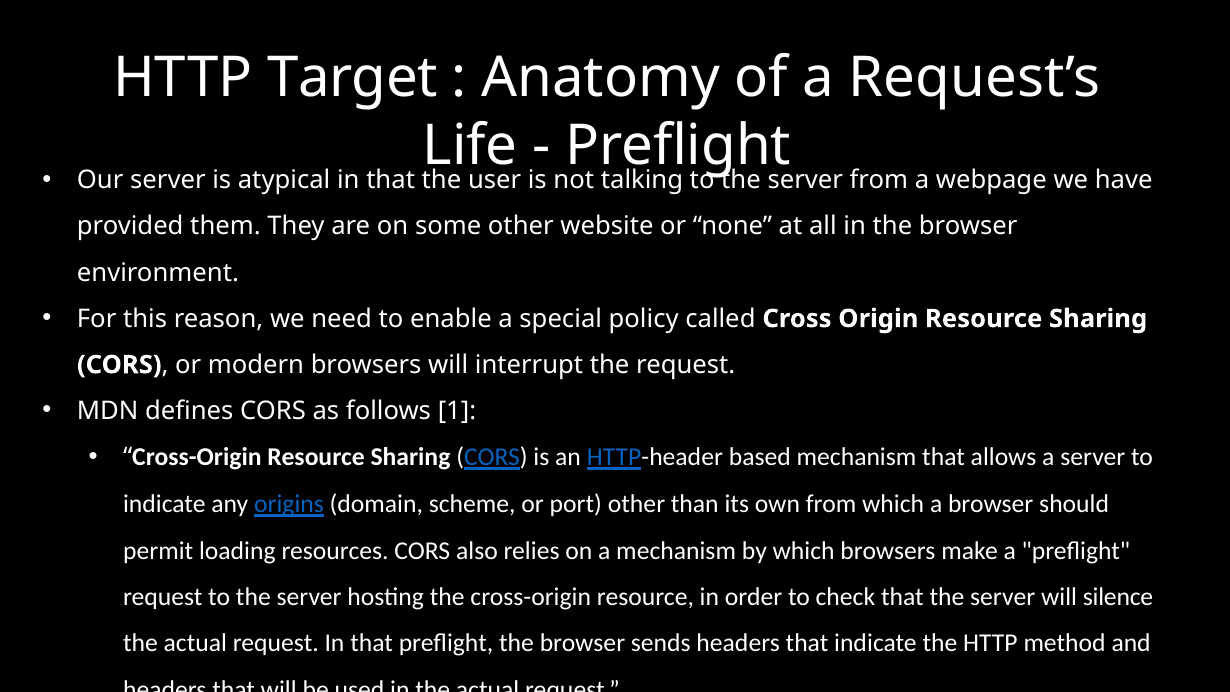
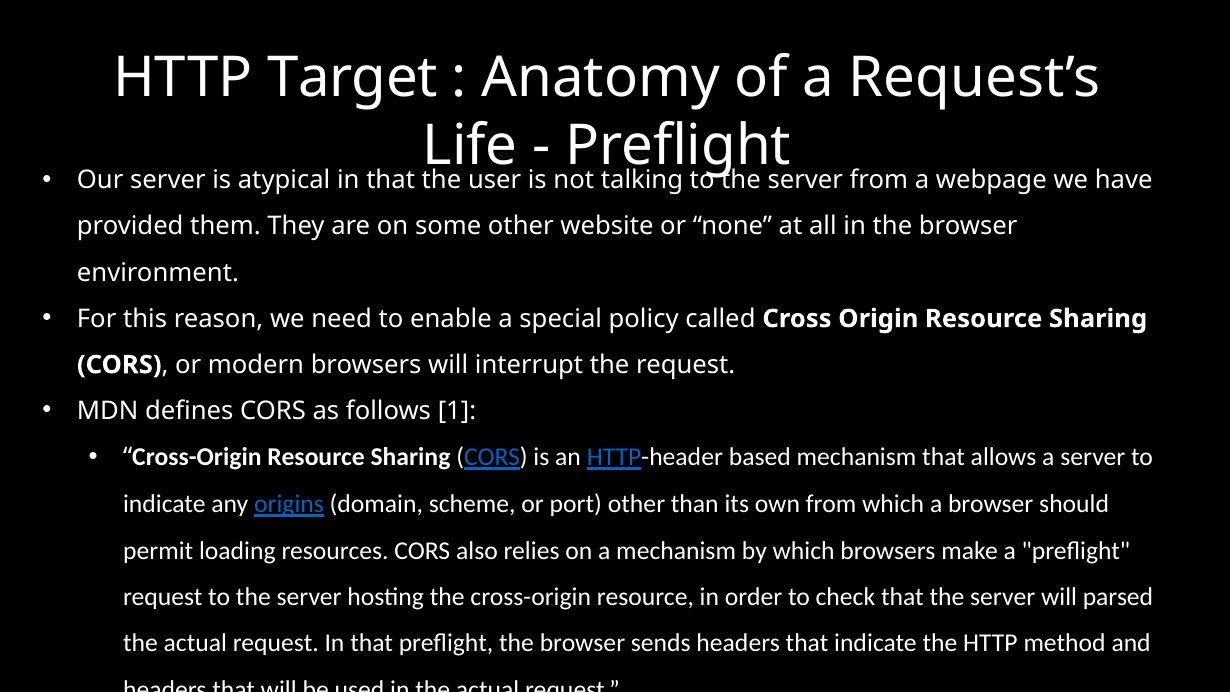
silence: silence -> parsed
